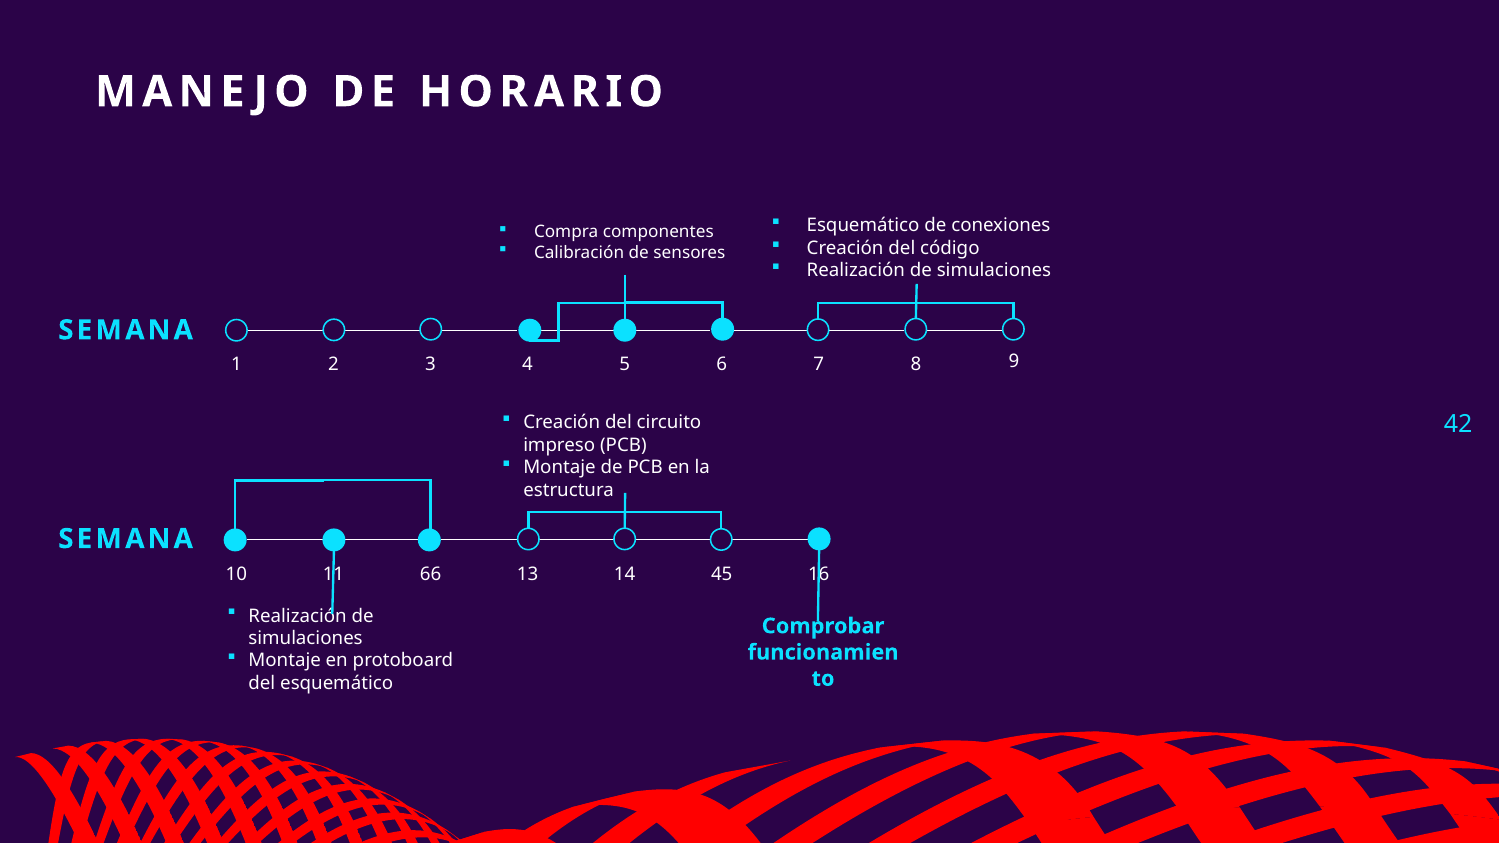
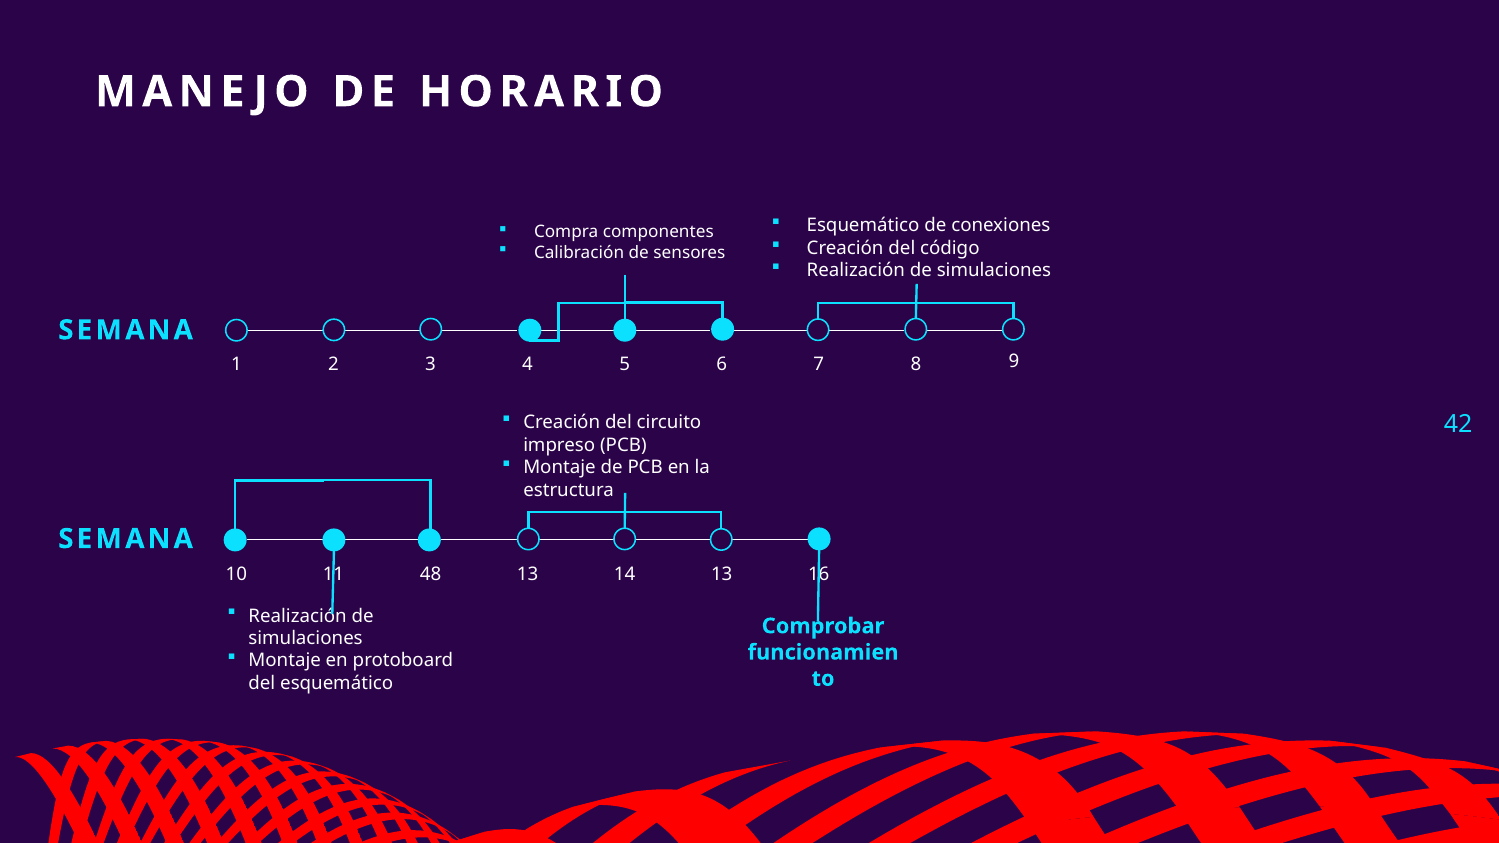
66: 66 -> 48
14 45: 45 -> 13
